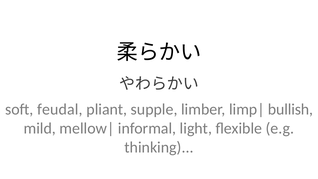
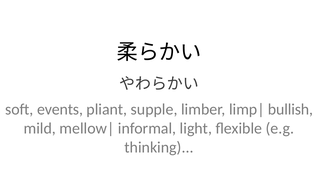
feudal: feudal -> events
